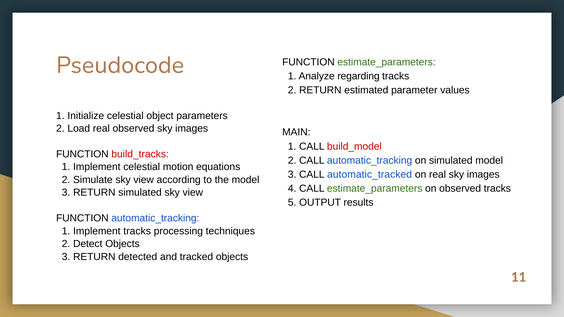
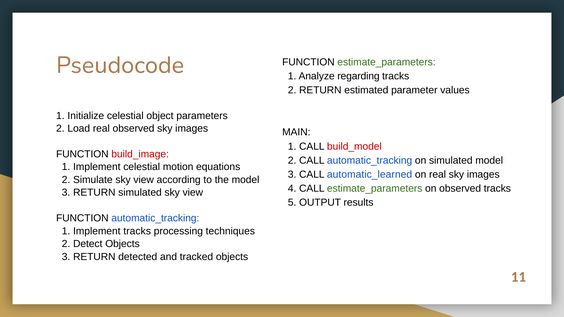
build_tracks: build_tracks -> build_image
automatic_tracked: automatic_tracked -> automatic_learned
